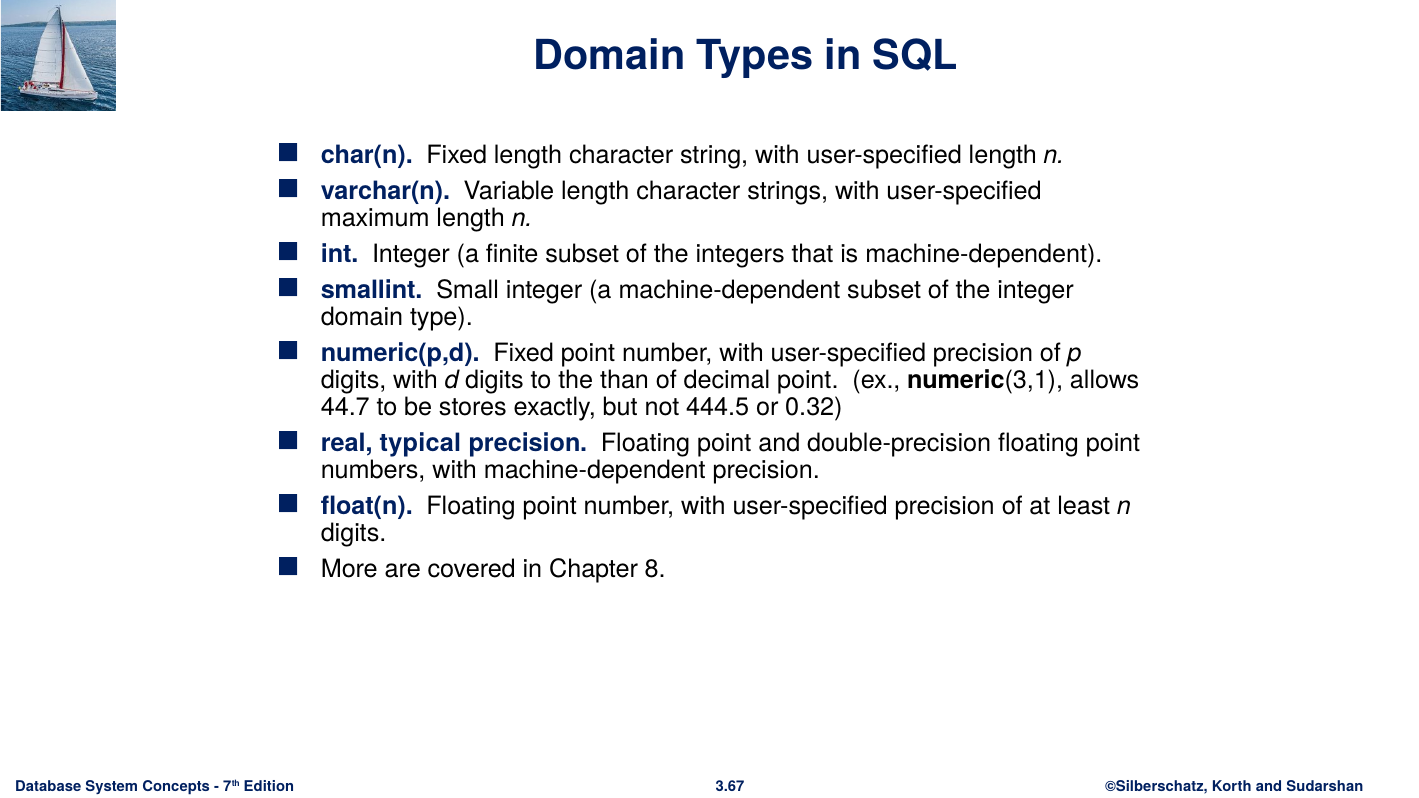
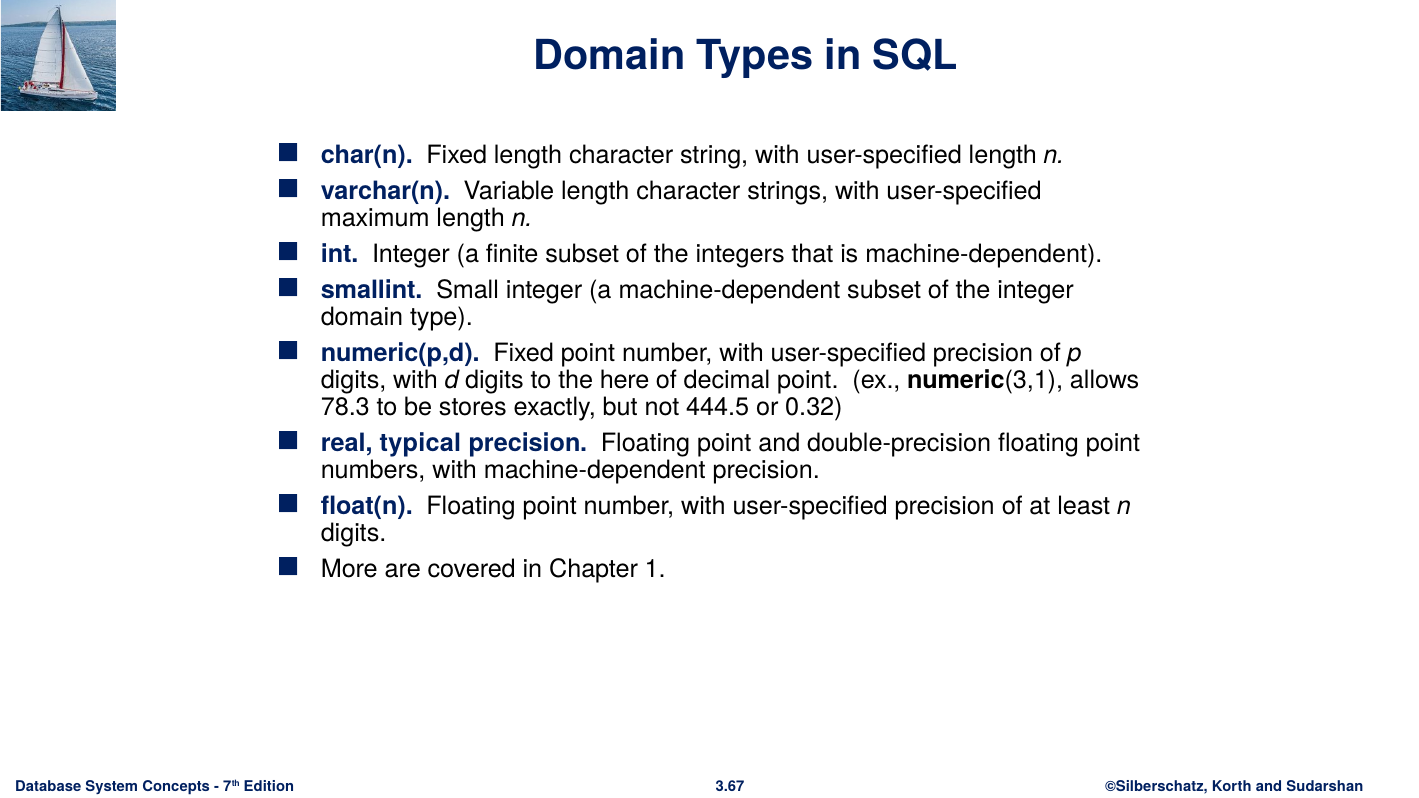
than: than -> here
44.7: 44.7 -> 78.3
8: 8 -> 1
